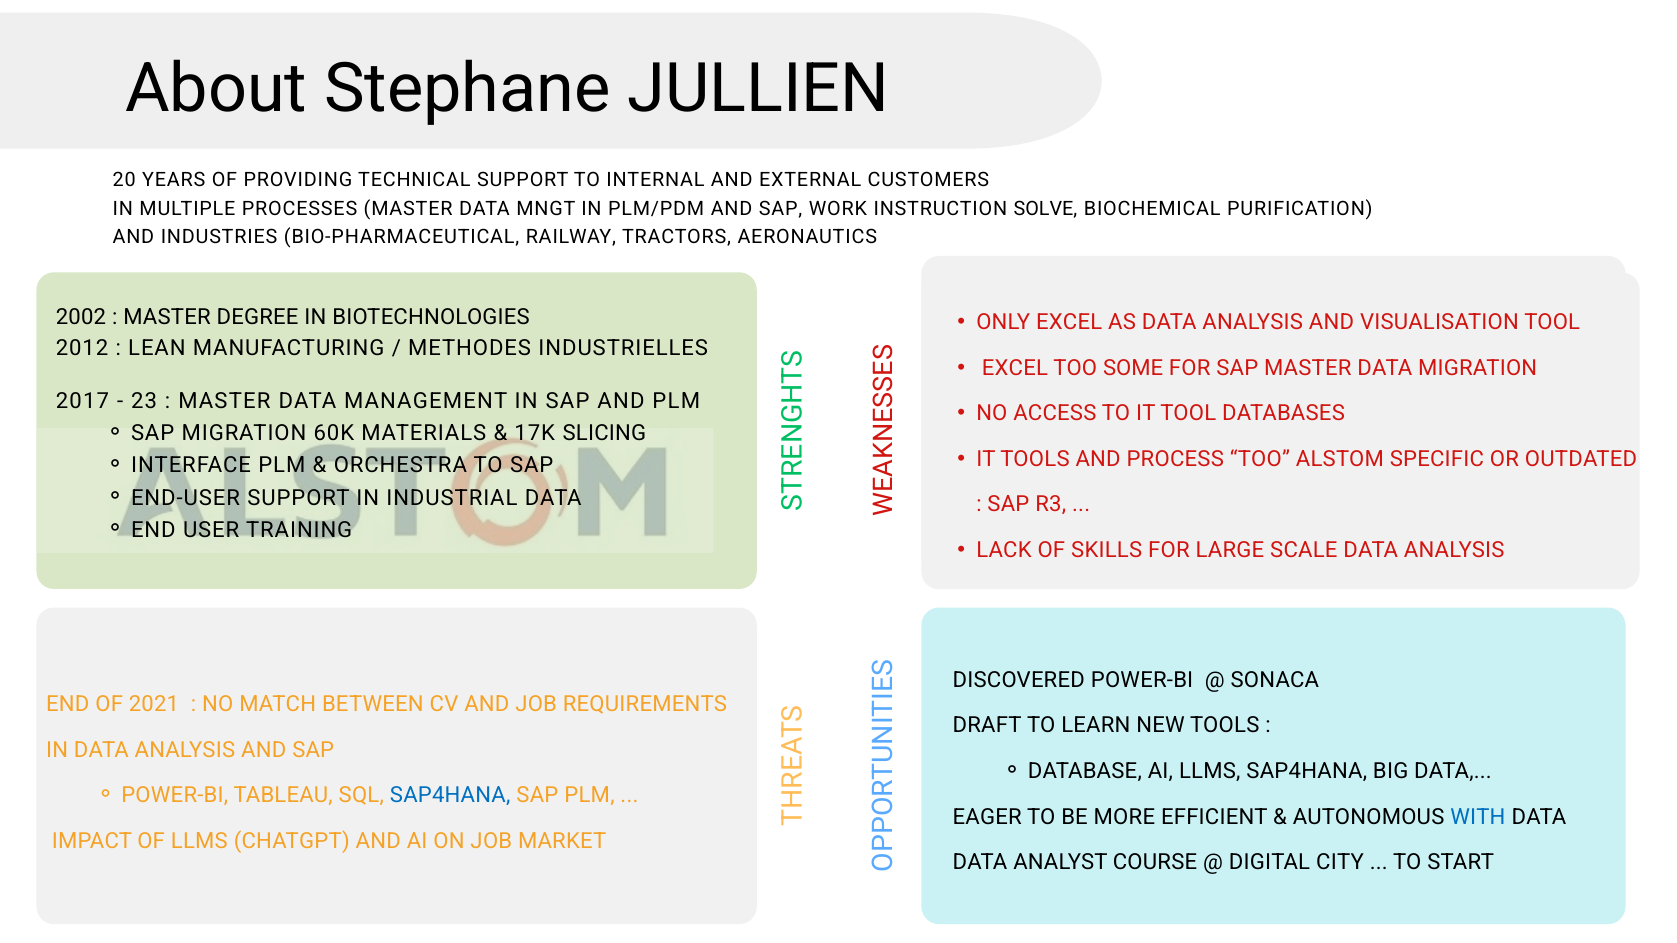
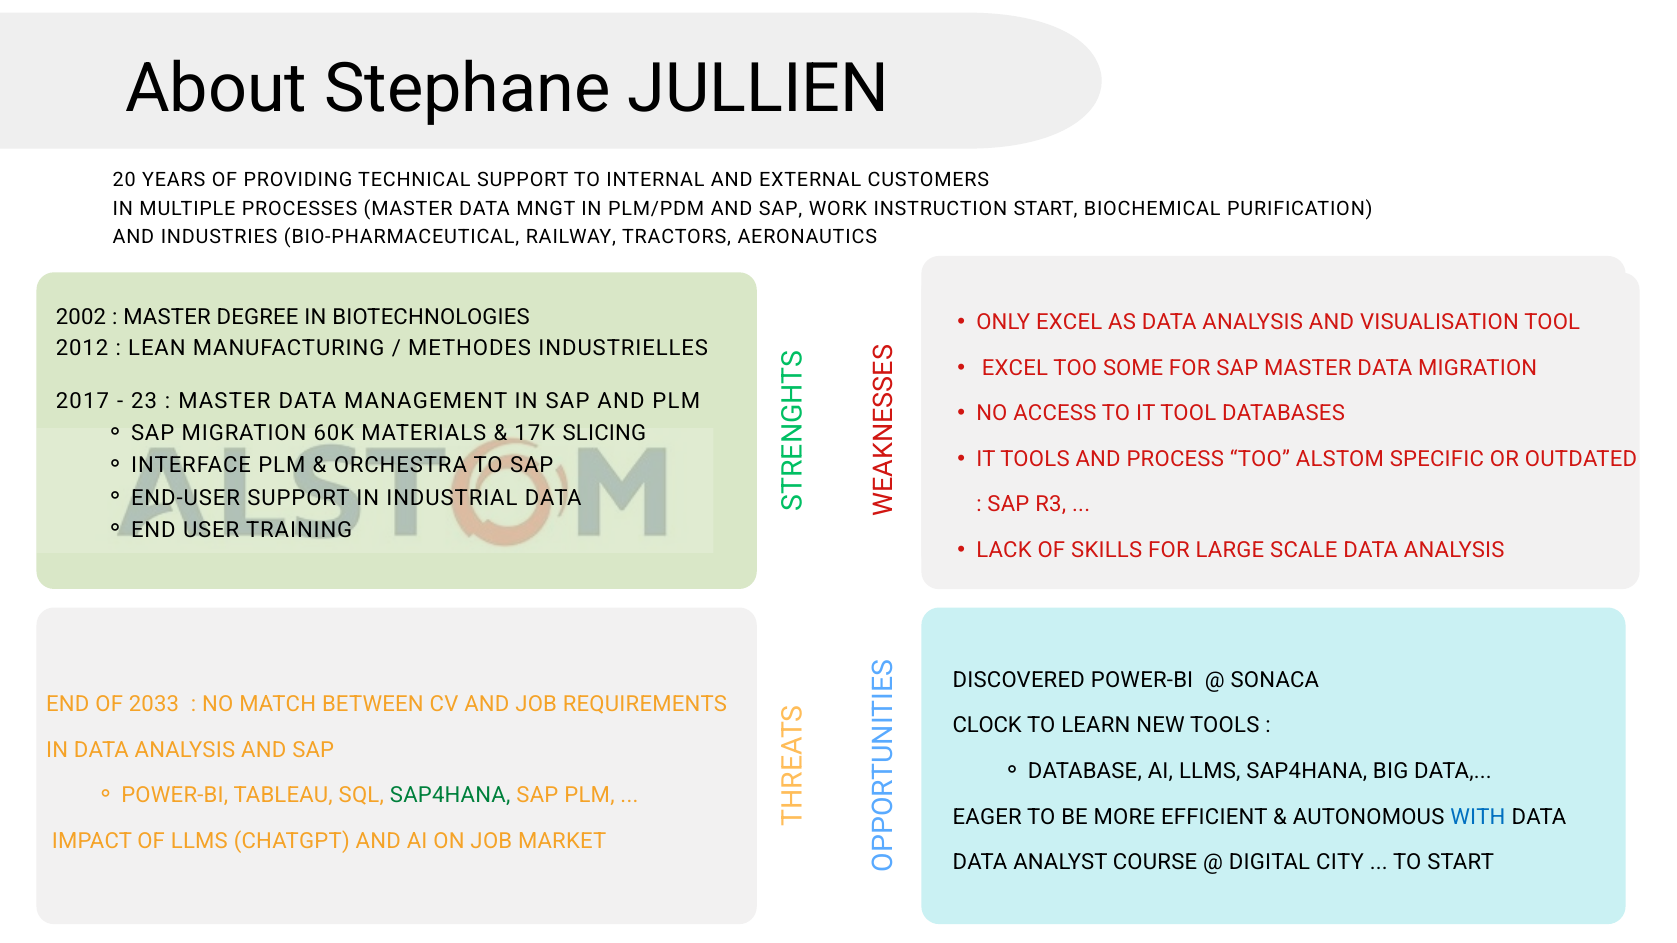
INSTRUCTION SOLVE: SOLVE -> START
2021: 2021 -> 2033
DRAFT: DRAFT -> CLOCK
SAP4HANA at (450, 796) colour: blue -> green
